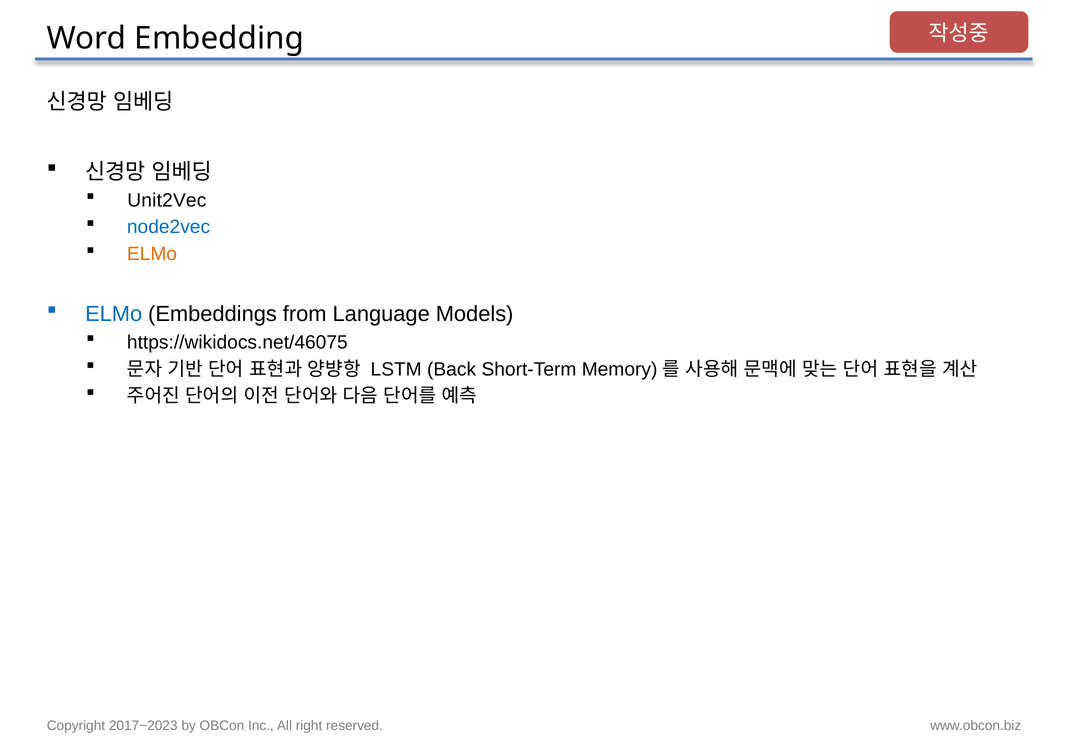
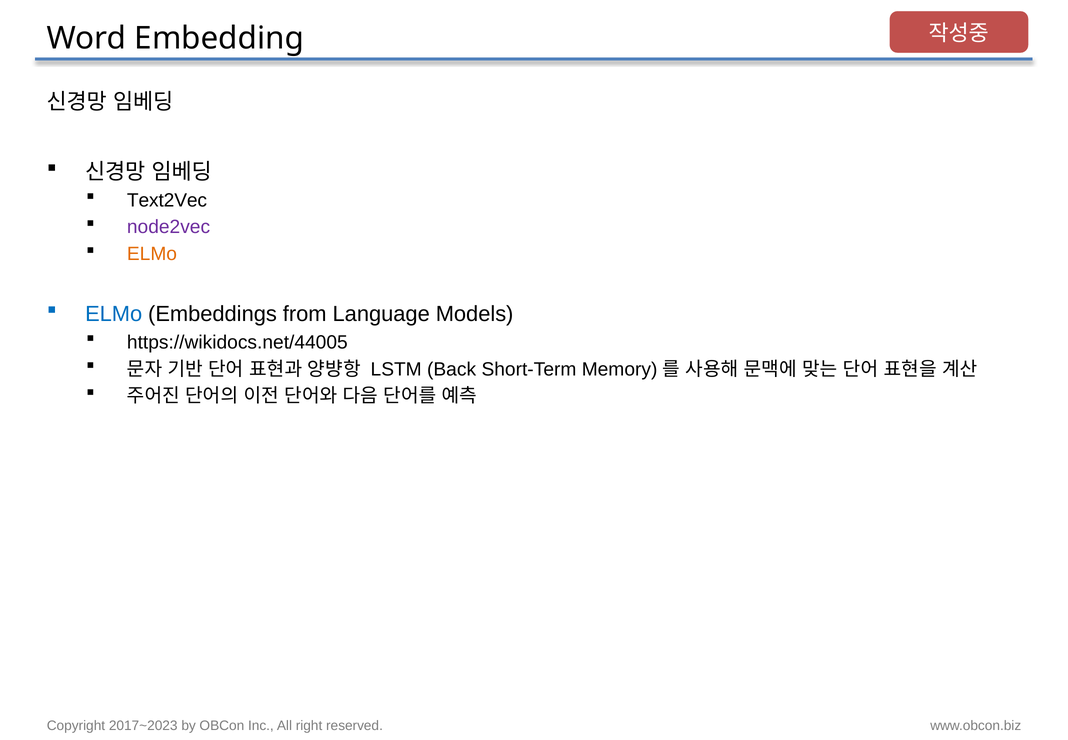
Unit2Vec: Unit2Vec -> Text2Vec
node2vec colour: blue -> purple
https://wikidocs.net/46075: https://wikidocs.net/46075 -> https://wikidocs.net/44005
